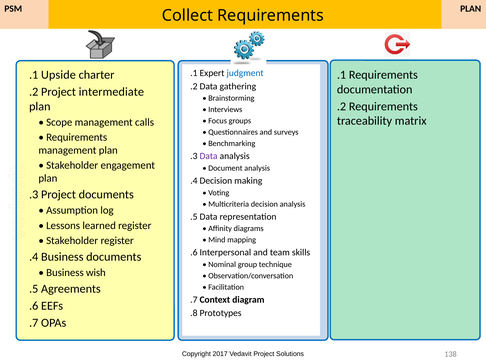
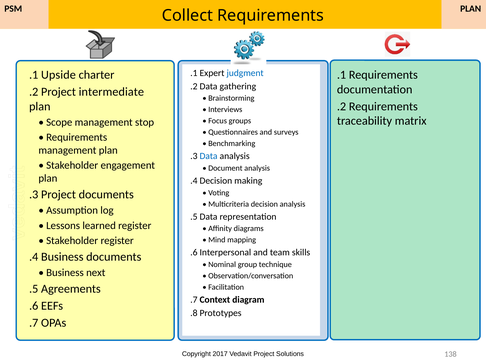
calls: calls -> stop
Data at (209, 156) colour: purple -> blue
wish: wish -> next
